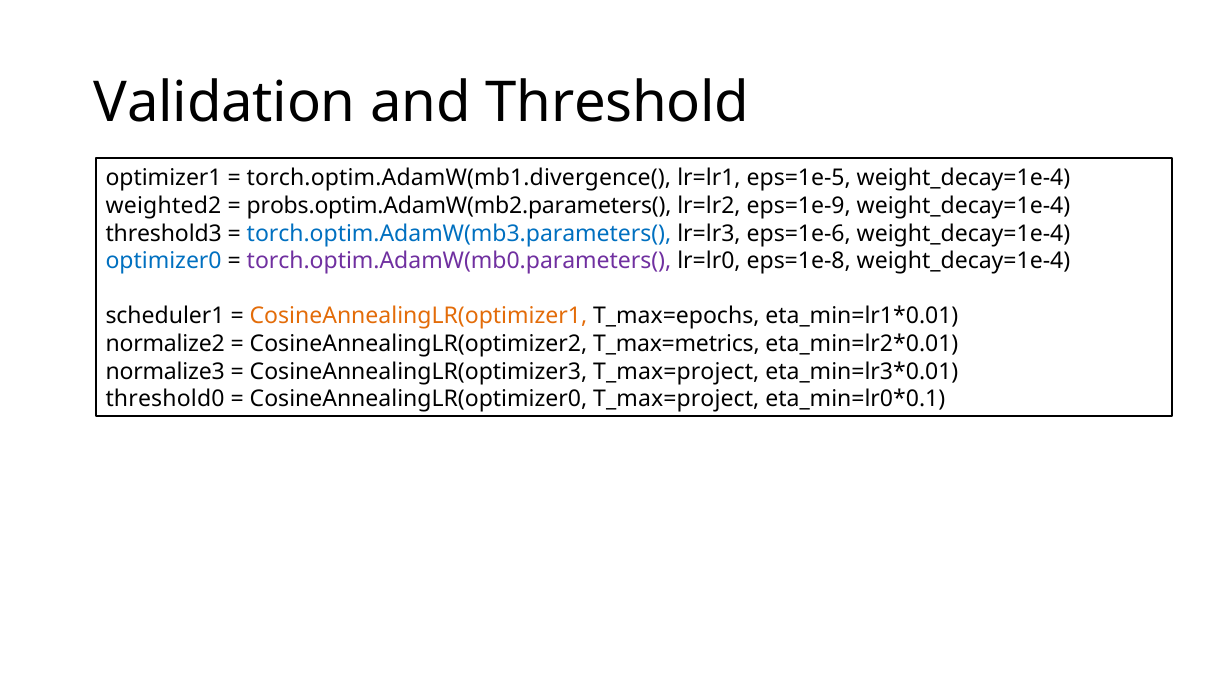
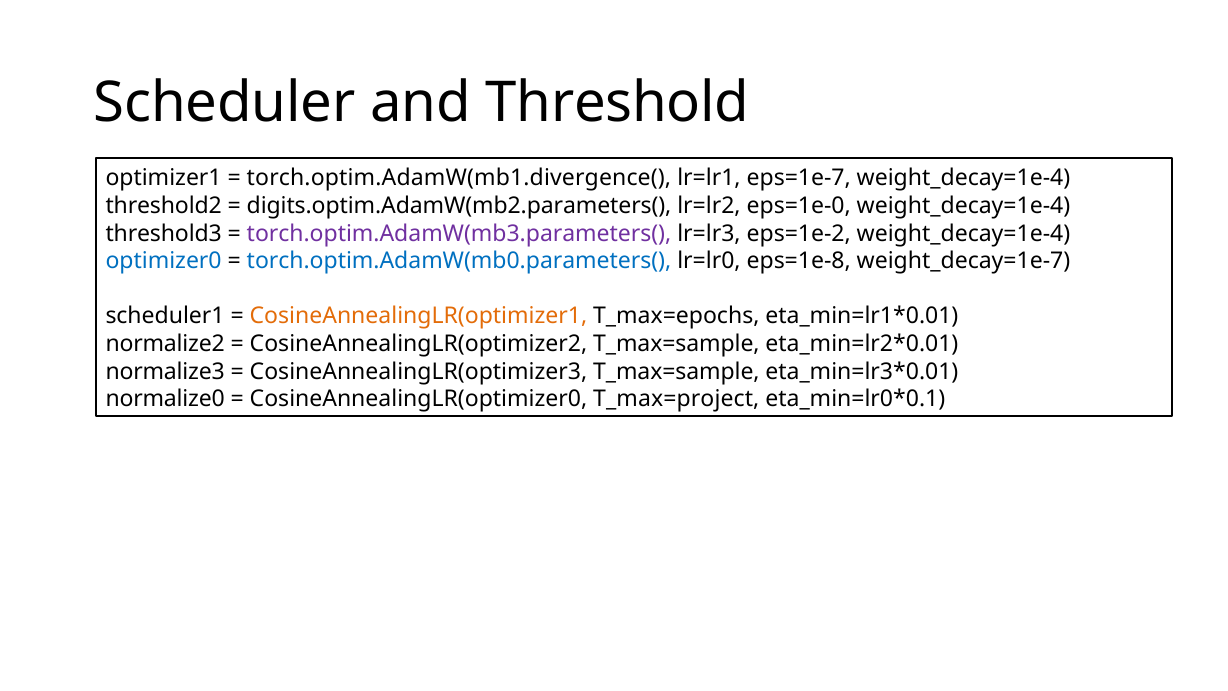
Validation: Validation -> Scheduler
eps=1e-5: eps=1e-5 -> eps=1e-7
weighted2: weighted2 -> threshold2
probs.optim.AdamW(mb2.parameters(: probs.optim.AdamW(mb2.parameters( -> digits.optim.AdamW(mb2.parameters(
eps=1e-9: eps=1e-9 -> eps=1e-0
torch.optim.AdamW(mb3.parameters( colour: blue -> purple
eps=1e-6: eps=1e-6 -> eps=1e-2
torch.optim.AdamW(mb0.parameters( colour: purple -> blue
eps=1e-8 weight_decay=1e-4: weight_decay=1e-4 -> weight_decay=1e-7
CosineAnnealingLR(optimizer2 T_max=metrics: T_max=metrics -> T_max=sample
CosineAnnealingLR(optimizer3 T_max=project: T_max=project -> T_max=sample
threshold0: threshold0 -> normalize0
